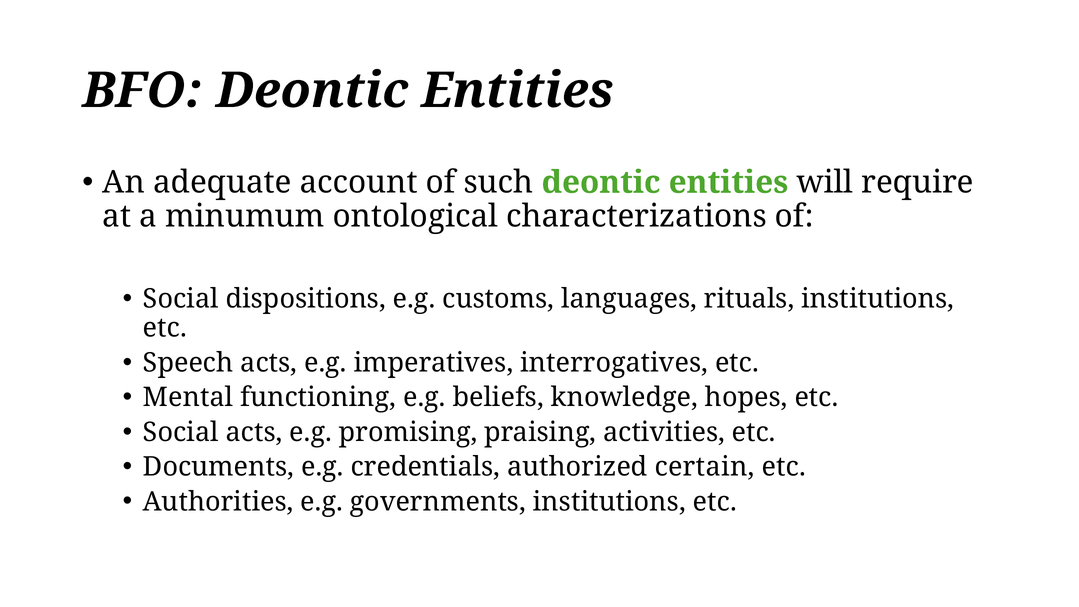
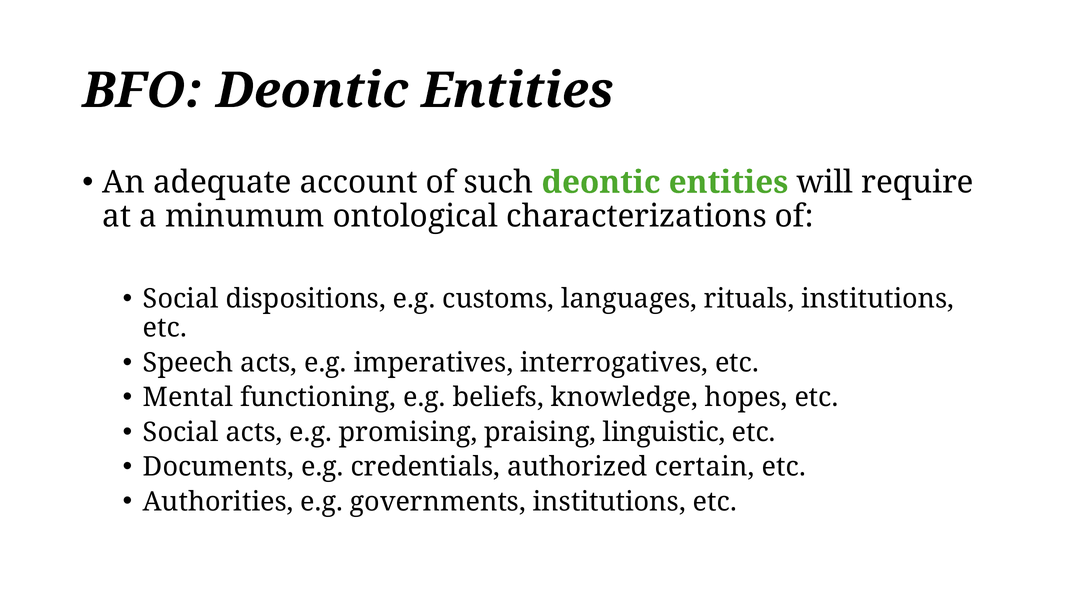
activities: activities -> linguistic
